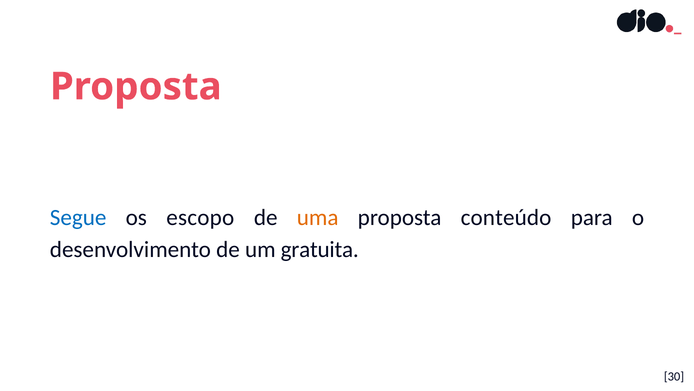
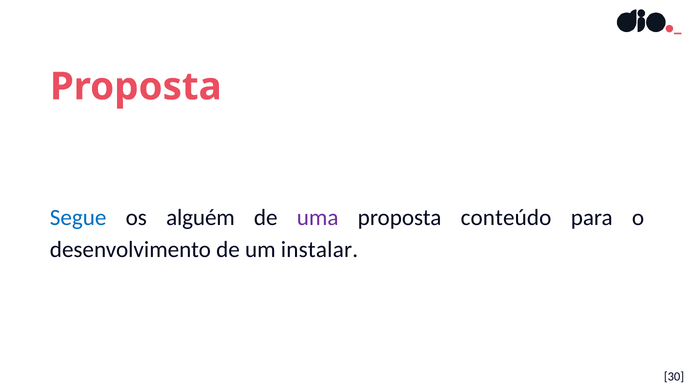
escopo: escopo -> alguém
uma colour: orange -> purple
gratuita: gratuita -> instalar
